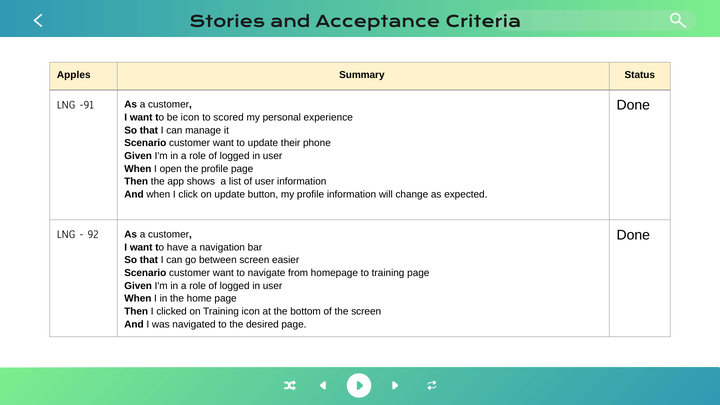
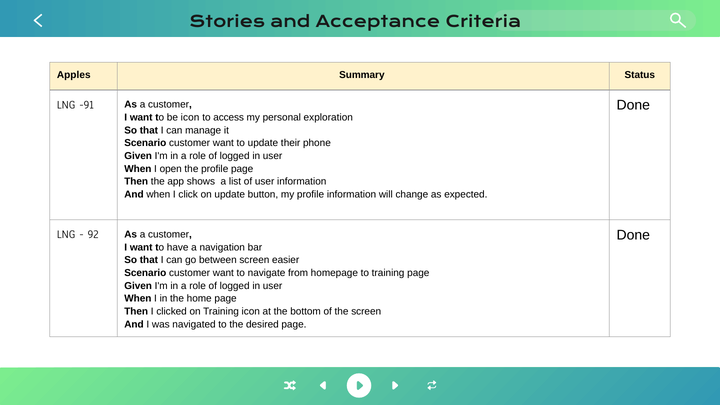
scored: scored -> access
experience: experience -> exploration
